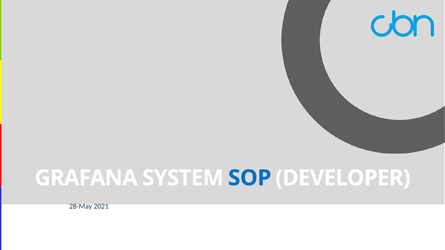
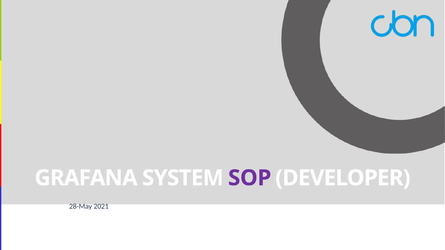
SOP colour: blue -> purple
